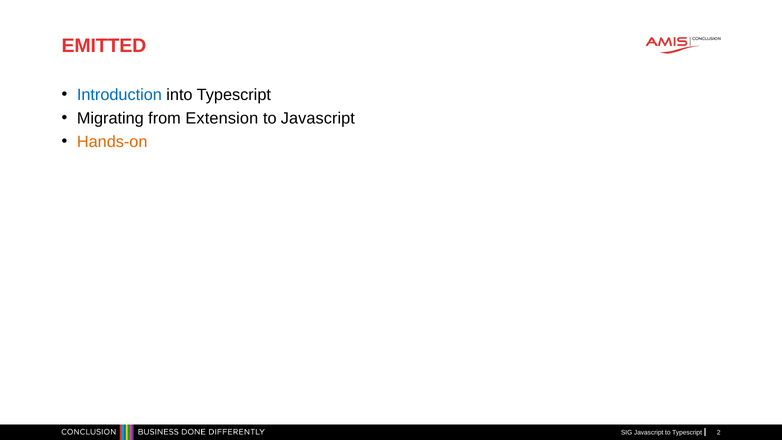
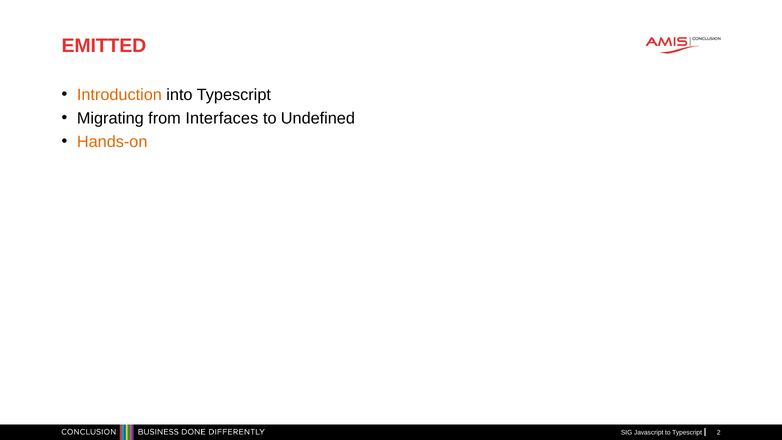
Introduction colour: blue -> orange
Extension: Extension -> Interfaces
to Javascript: Javascript -> Undefined
